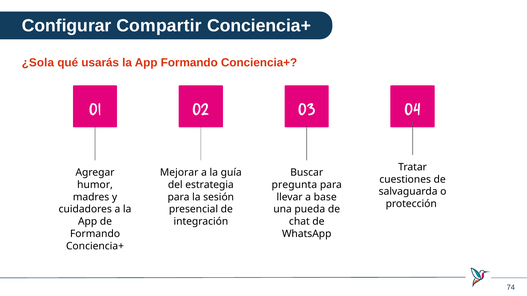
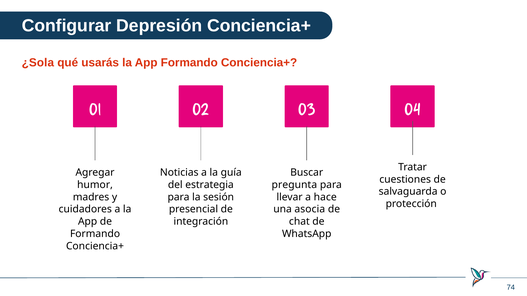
Compartir: Compartir -> Depresión
Mejorar: Mejorar -> Noticias
base: base -> hace
pueda: pueda -> asocia
